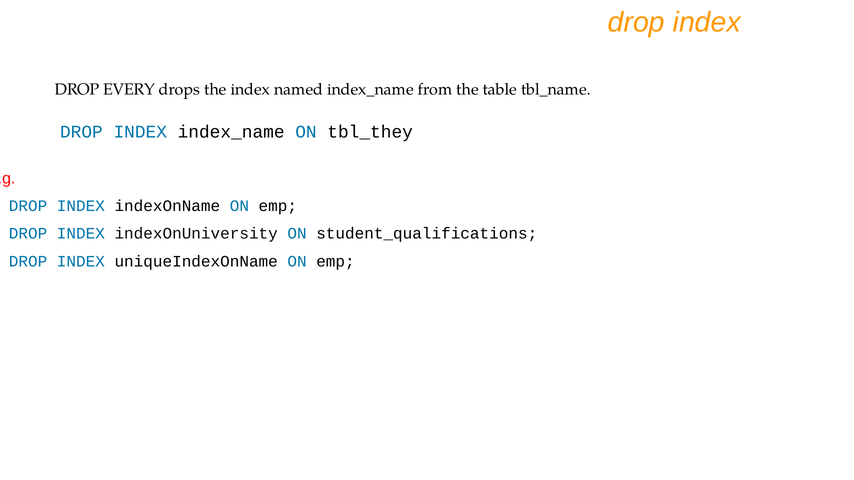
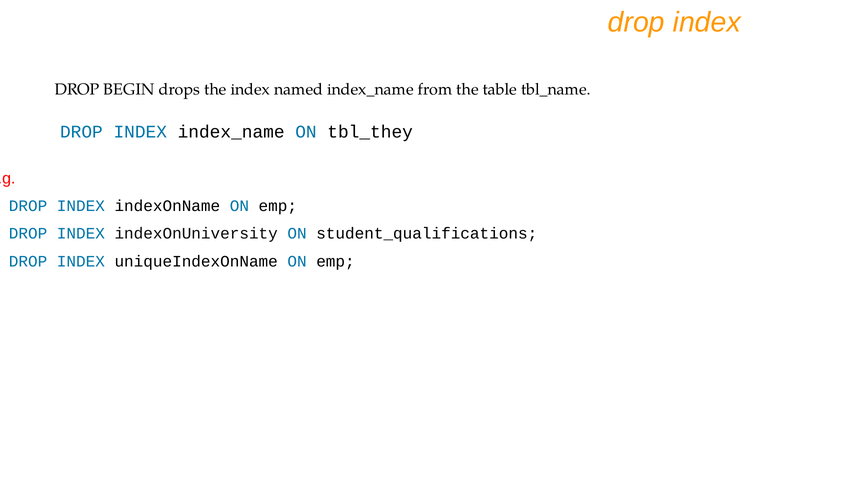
EVERY: EVERY -> BEGIN
